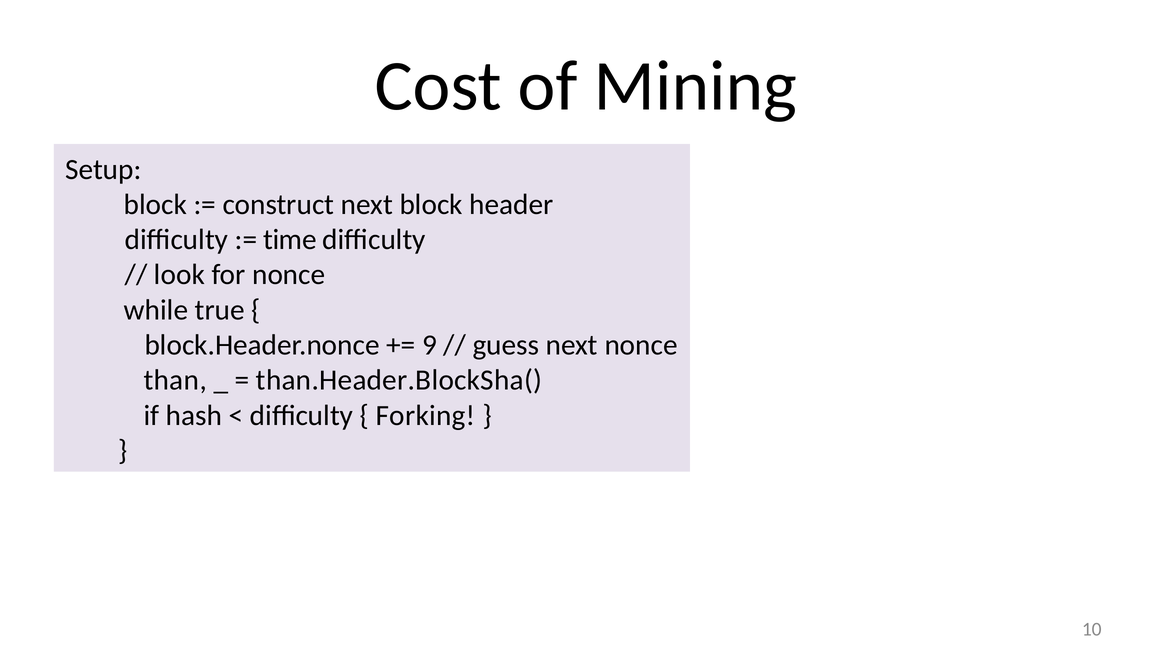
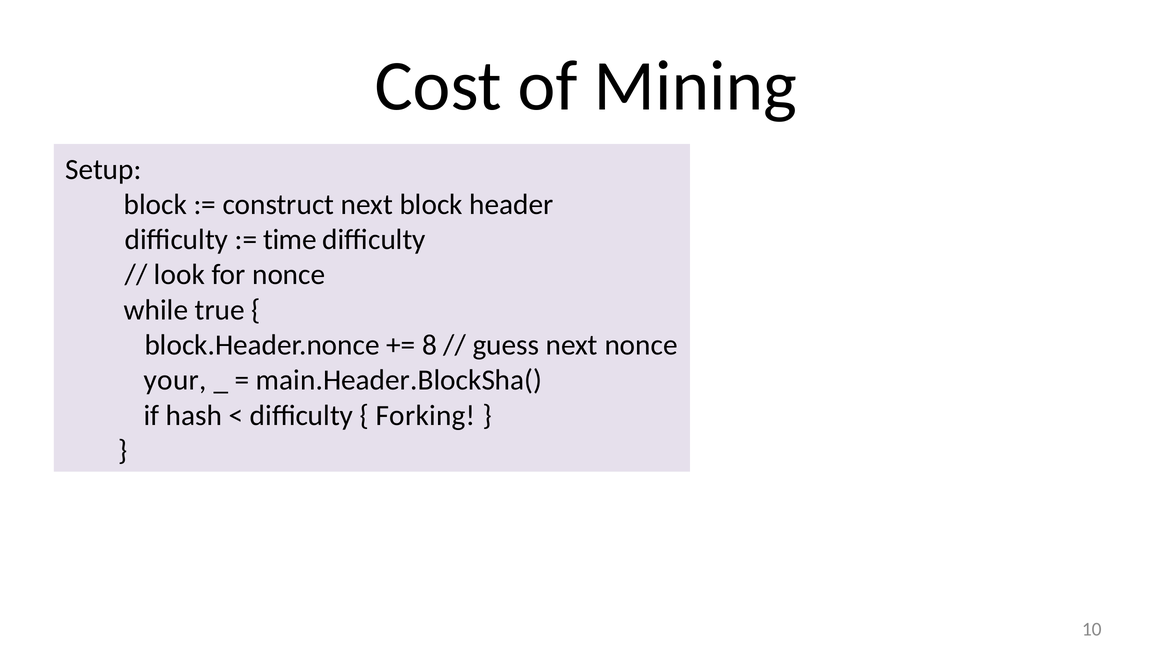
9: 9 -> 8
than: than -> your
than.Header.BlockSha(: than.Header.BlockSha( -> main.Header.BlockSha(
